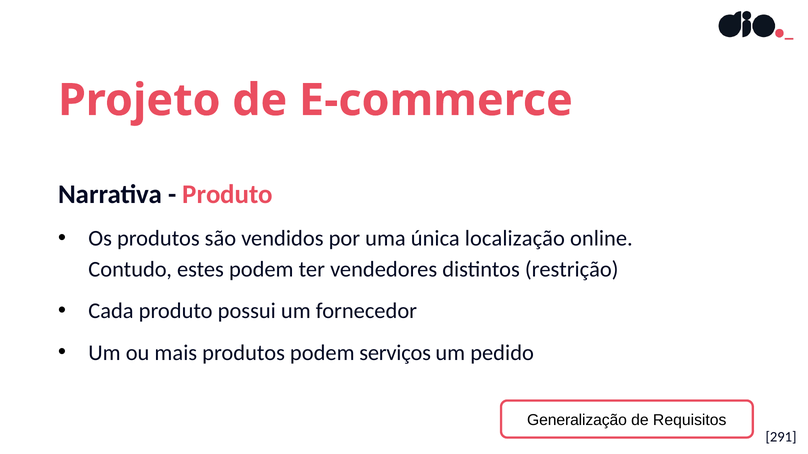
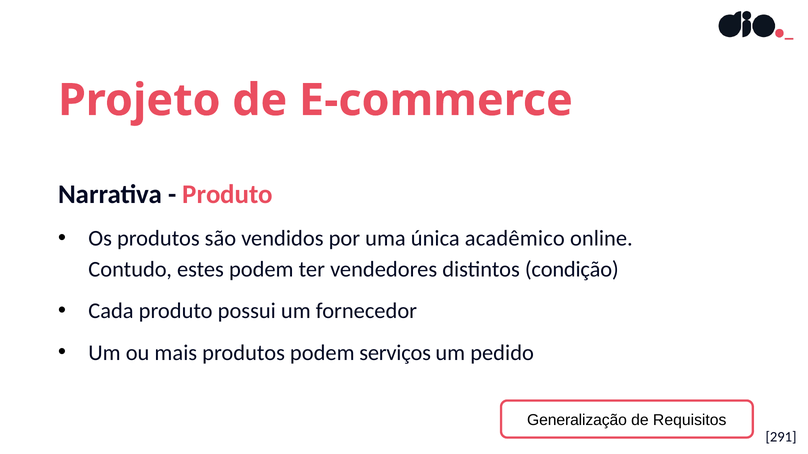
localização: localização -> acadêmico
restrição: restrição -> condição
